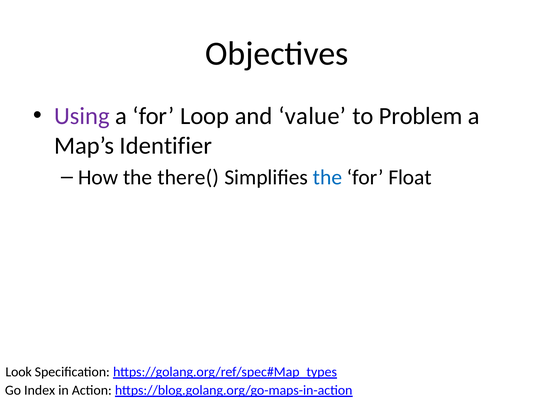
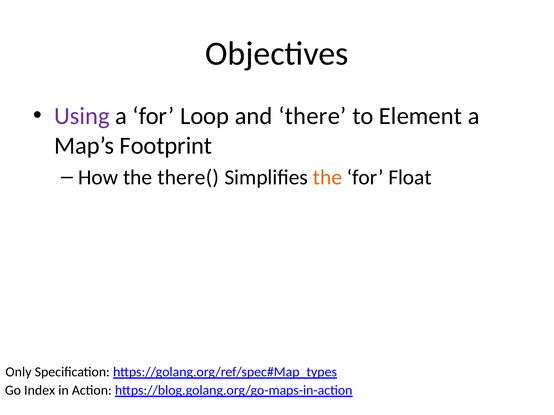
value: value -> there
Problem: Problem -> Element
Identifier: Identifier -> Footprint
the at (327, 178) colour: blue -> orange
Look: Look -> Only
